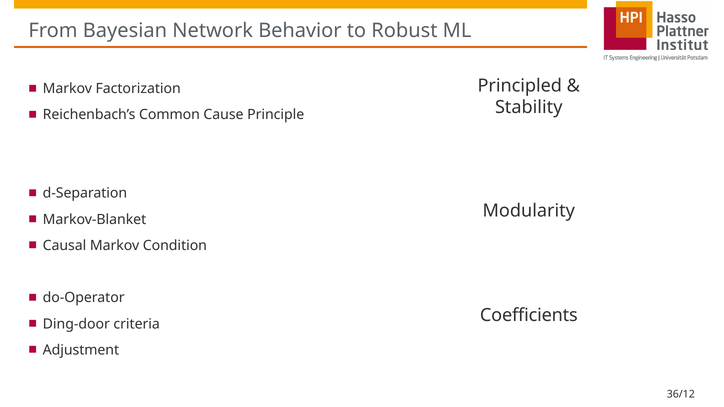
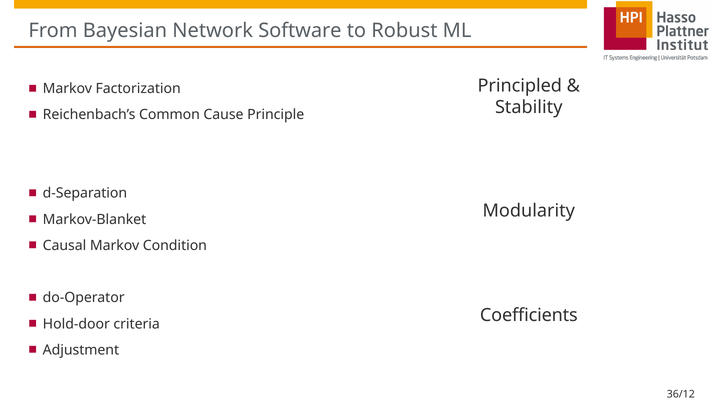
Behavior: Behavior -> Software
Ding-door: Ding-door -> Hold-door
